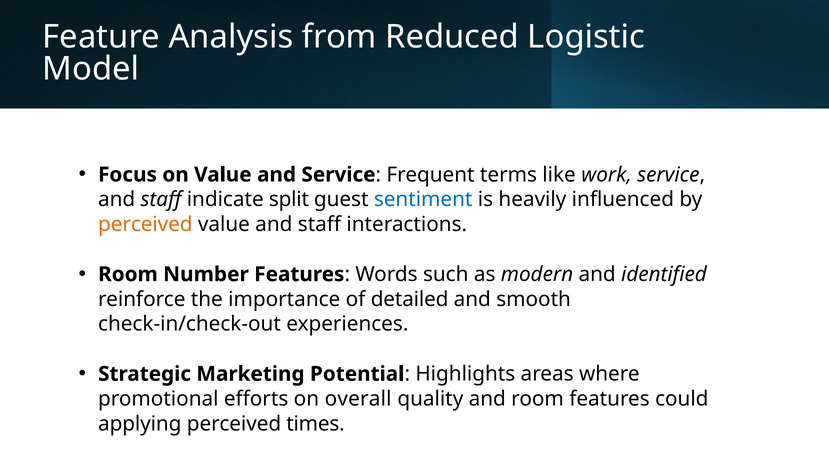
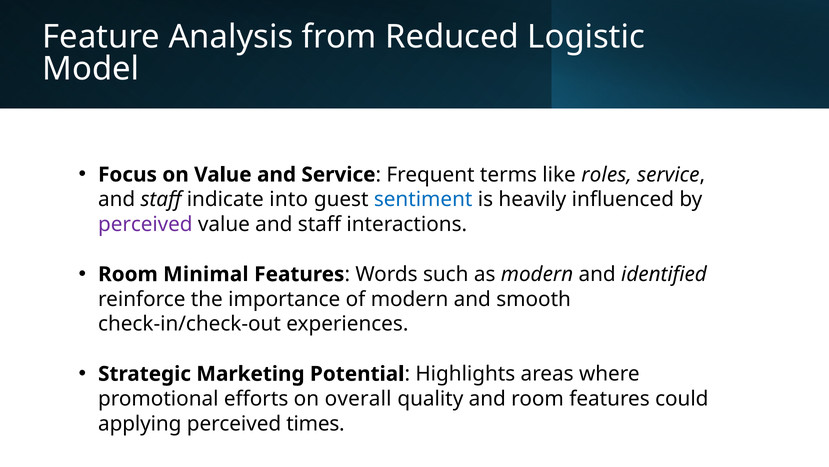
work: work -> roles
split: split -> into
perceived at (145, 224) colour: orange -> purple
Number: Number -> Minimal
of detailed: detailed -> modern
